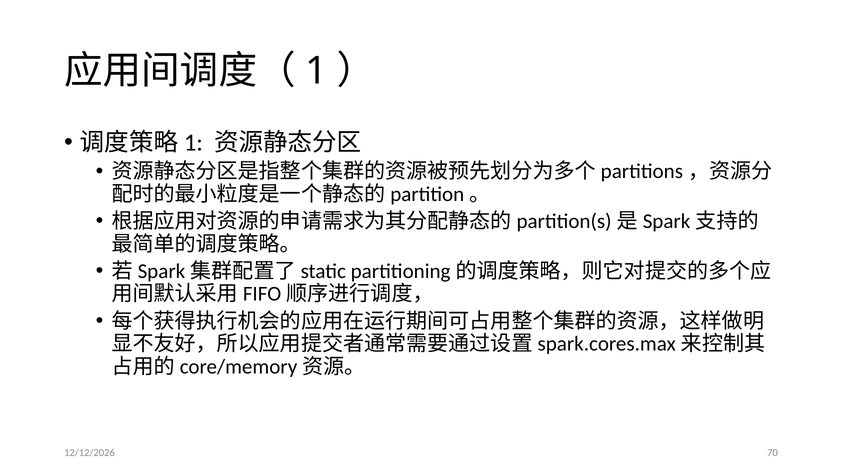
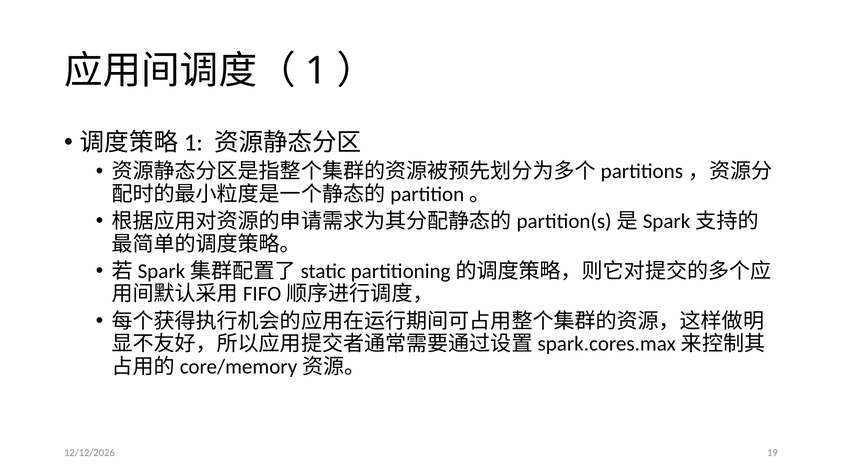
70: 70 -> 19
